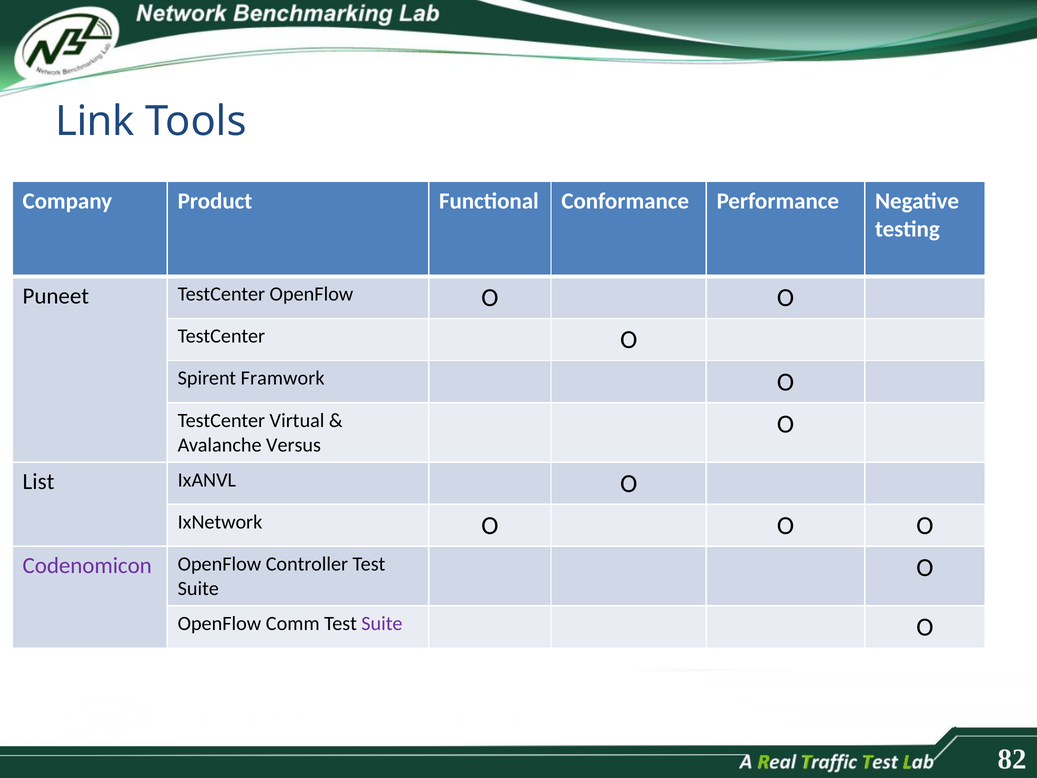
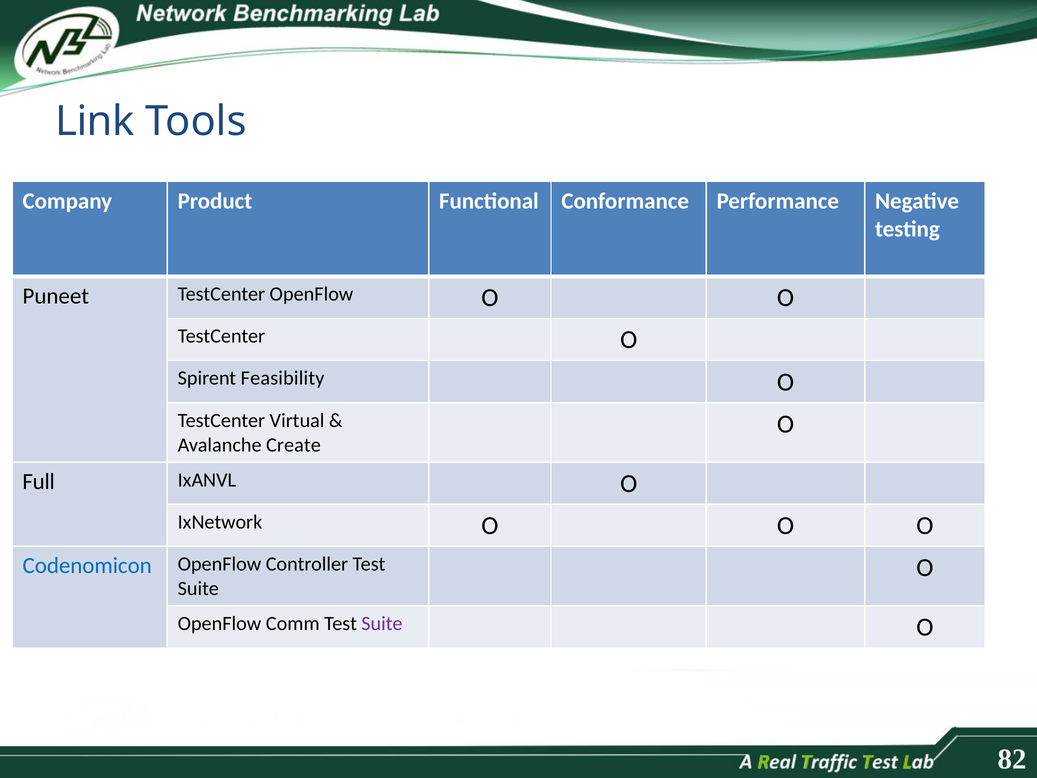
Framwork: Framwork -> Feasibility
Versus: Versus -> Create
List: List -> Full
Codenomicon colour: purple -> blue
